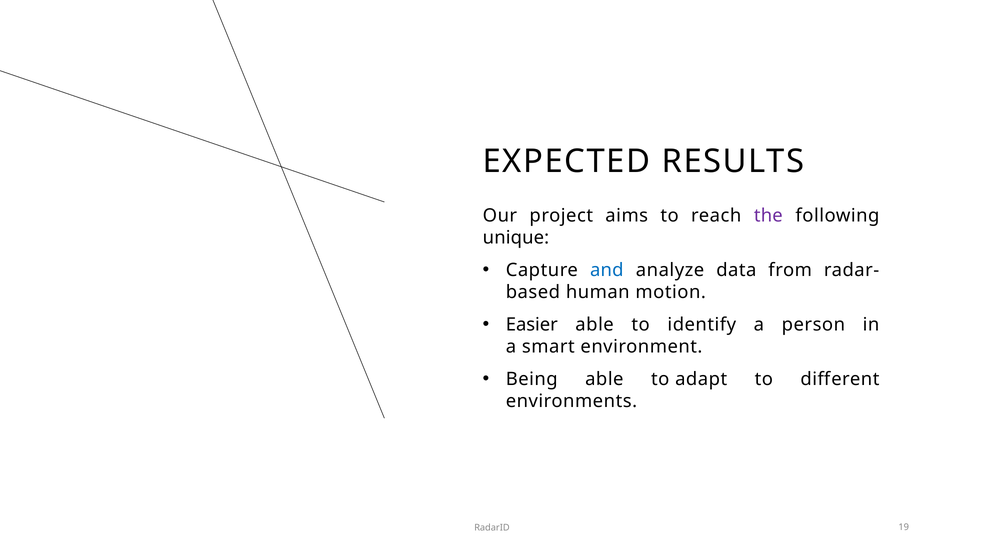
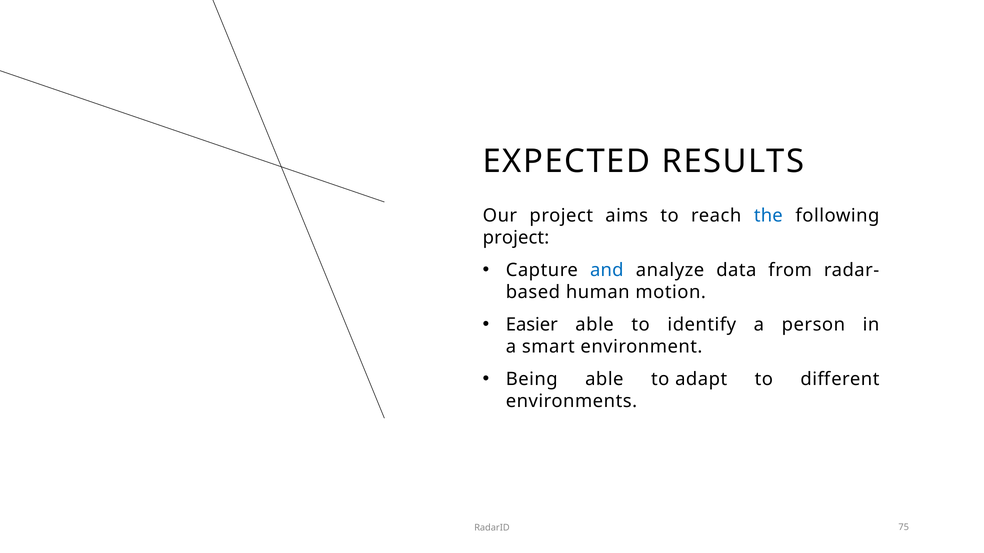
the colour: purple -> blue
unique at (516, 238): unique -> project
19: 19 -> 75
